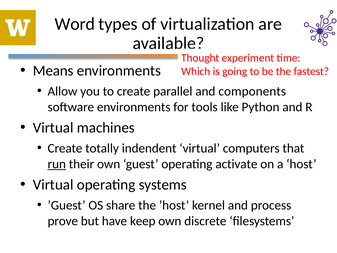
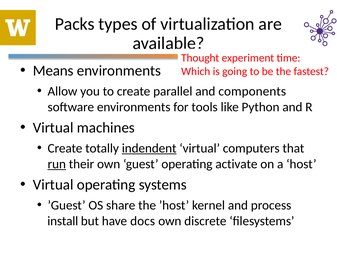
Word: Word -> Packs
indendent underline: none -> present
prove: prove -> install
keep: keep -> docs
